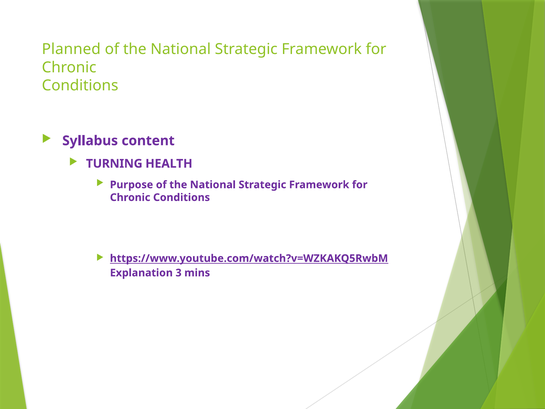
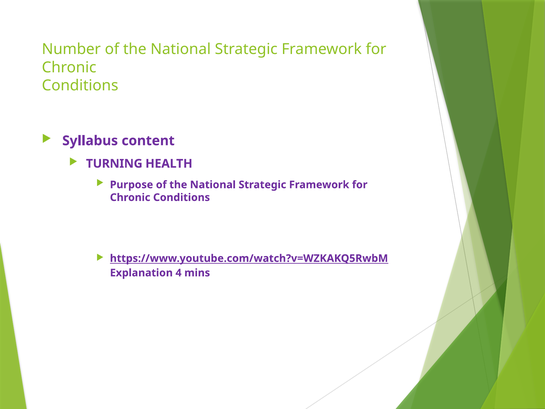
Planned: Planned -> Number
3: 3 -> 4
